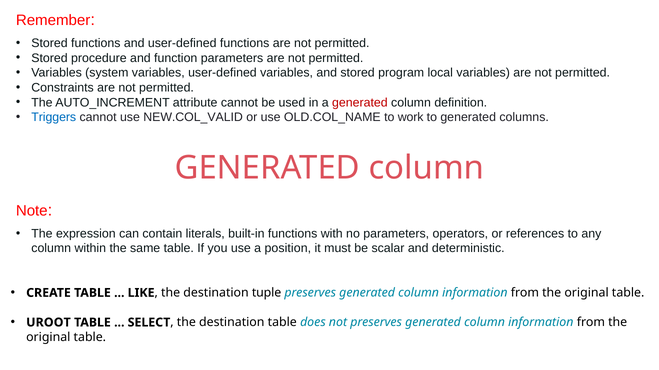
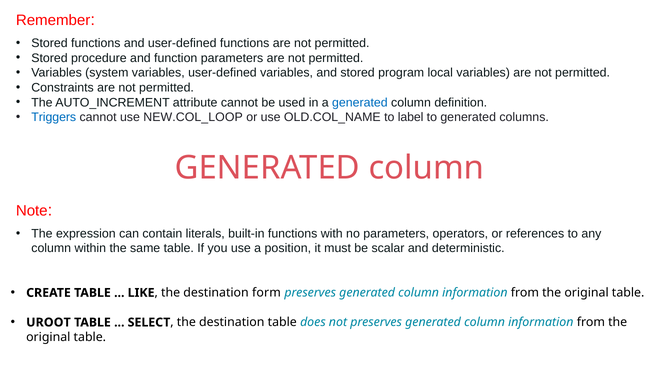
generated at (360, 103) colour: red -> blue
NEW.COL_VALID: NEW.COL_VALID -> NEW.COL_LOOP
work: work -> label
tuple: tuple -> form
